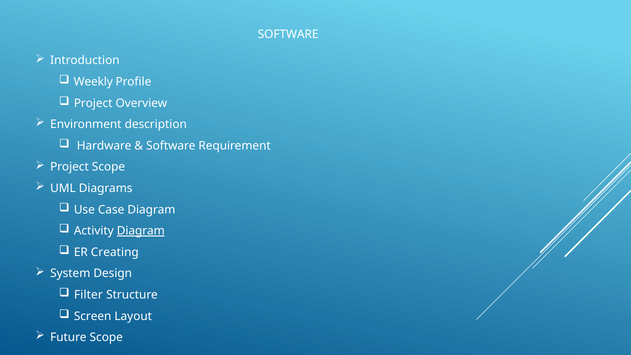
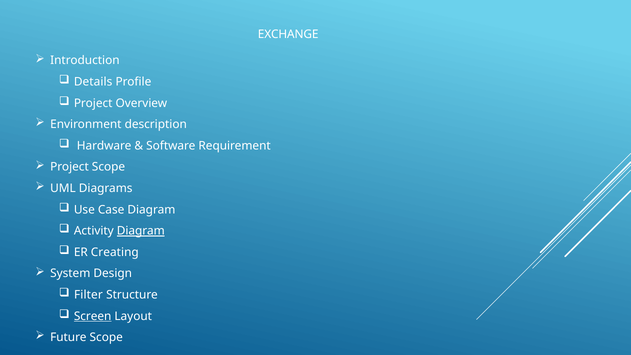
SOFTWARE at (288, 34): SOFTWARE -> EXCHANGE
Weekly: Weekly -> Details
Screen underline: none -> present
